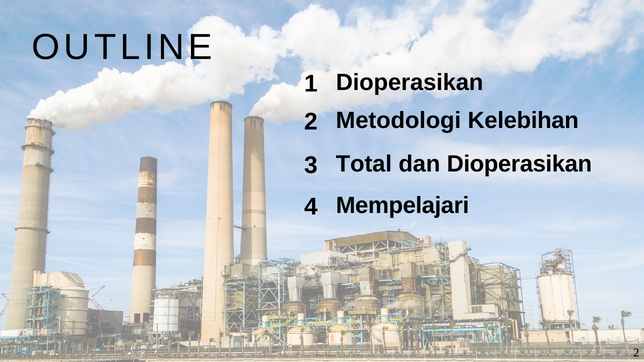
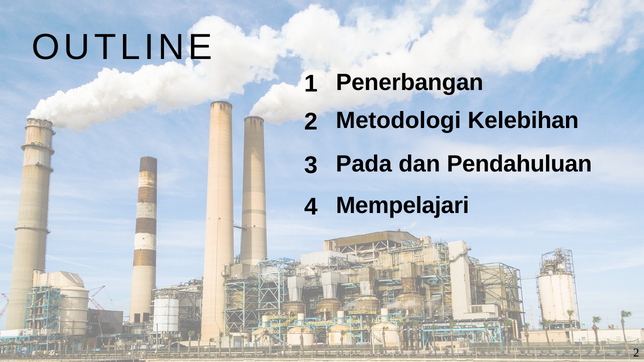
Dioperasikan at (410, 83): Dioperasikan -> Penerbangan
Total: Total -> Pada
dan Dioperasikan: Dioperasikan -> Pendahuluan
